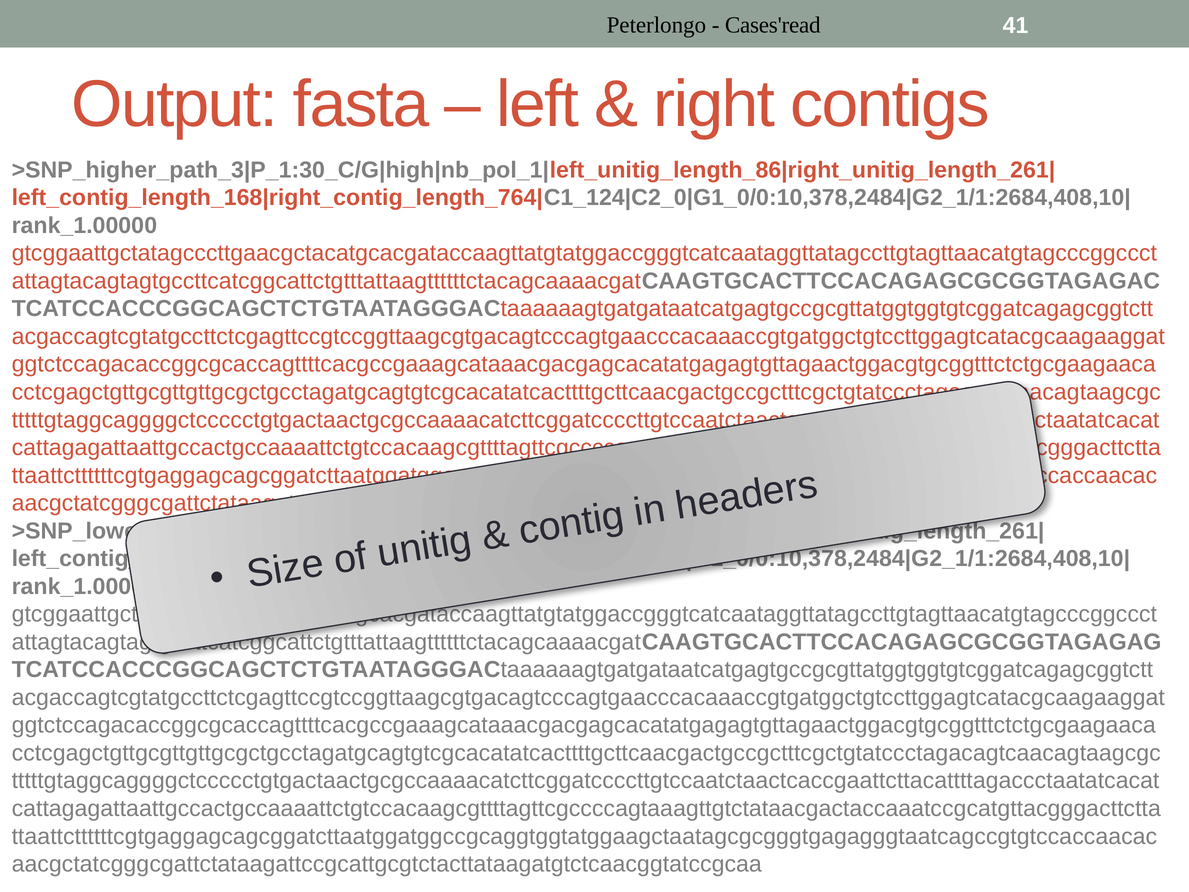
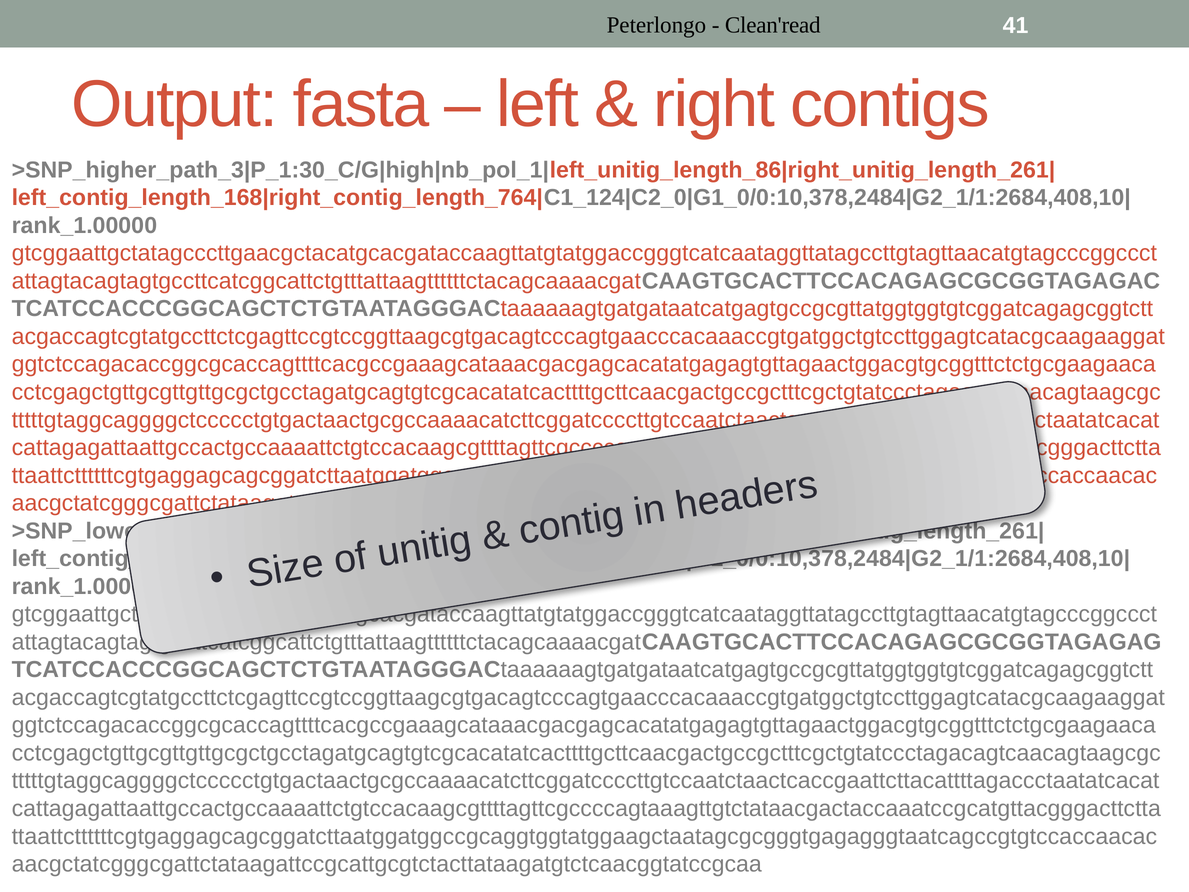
Cases'read: Cases'read -> Clean'read
